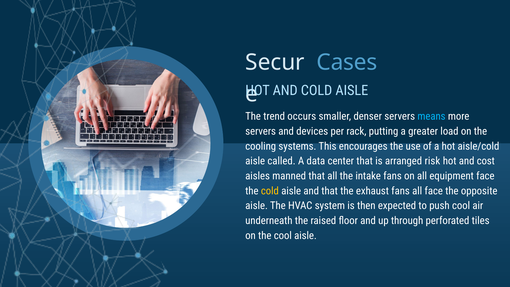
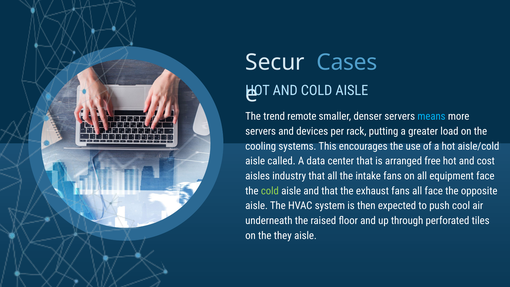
occurs: occurs -> remote
risk: risk -> free
manned: manned -> industry
cold at (270, 191) colour: yellow -> light green
the cool: cool -> they
